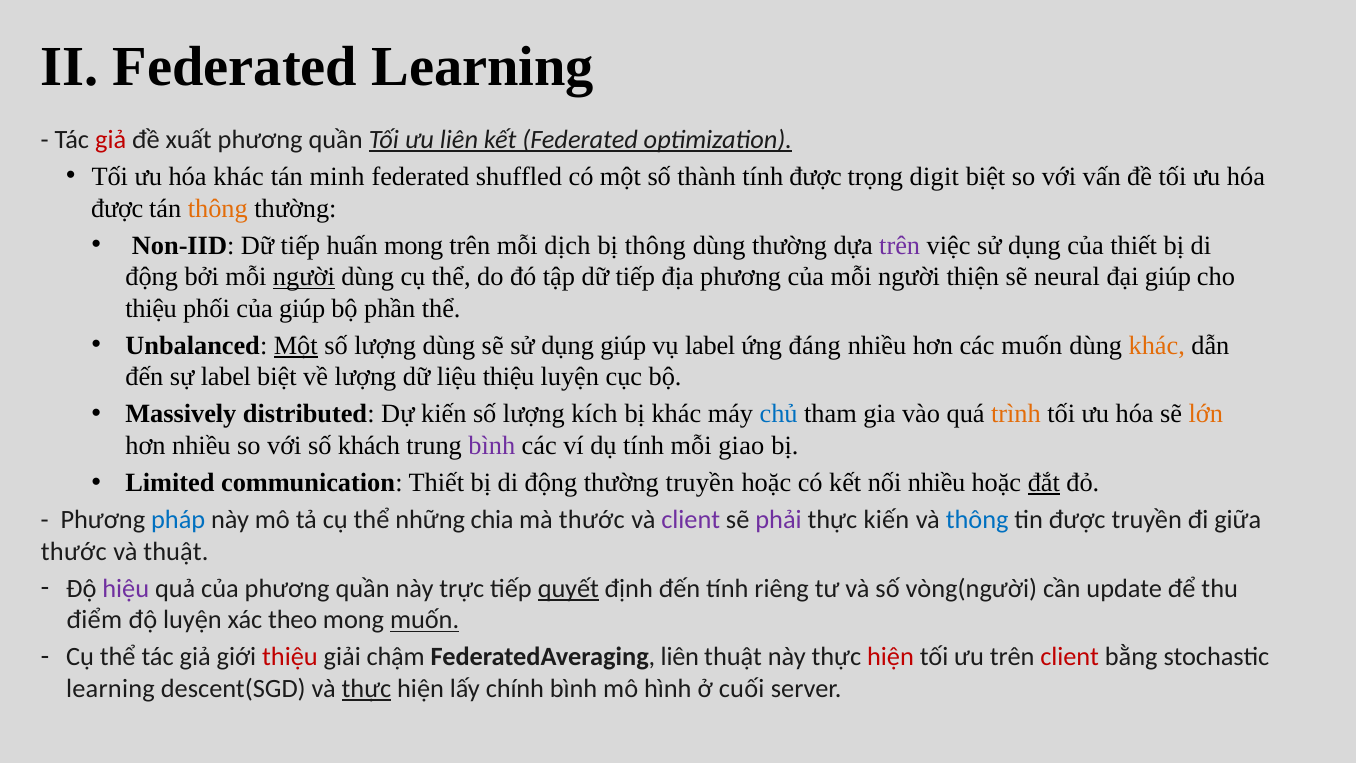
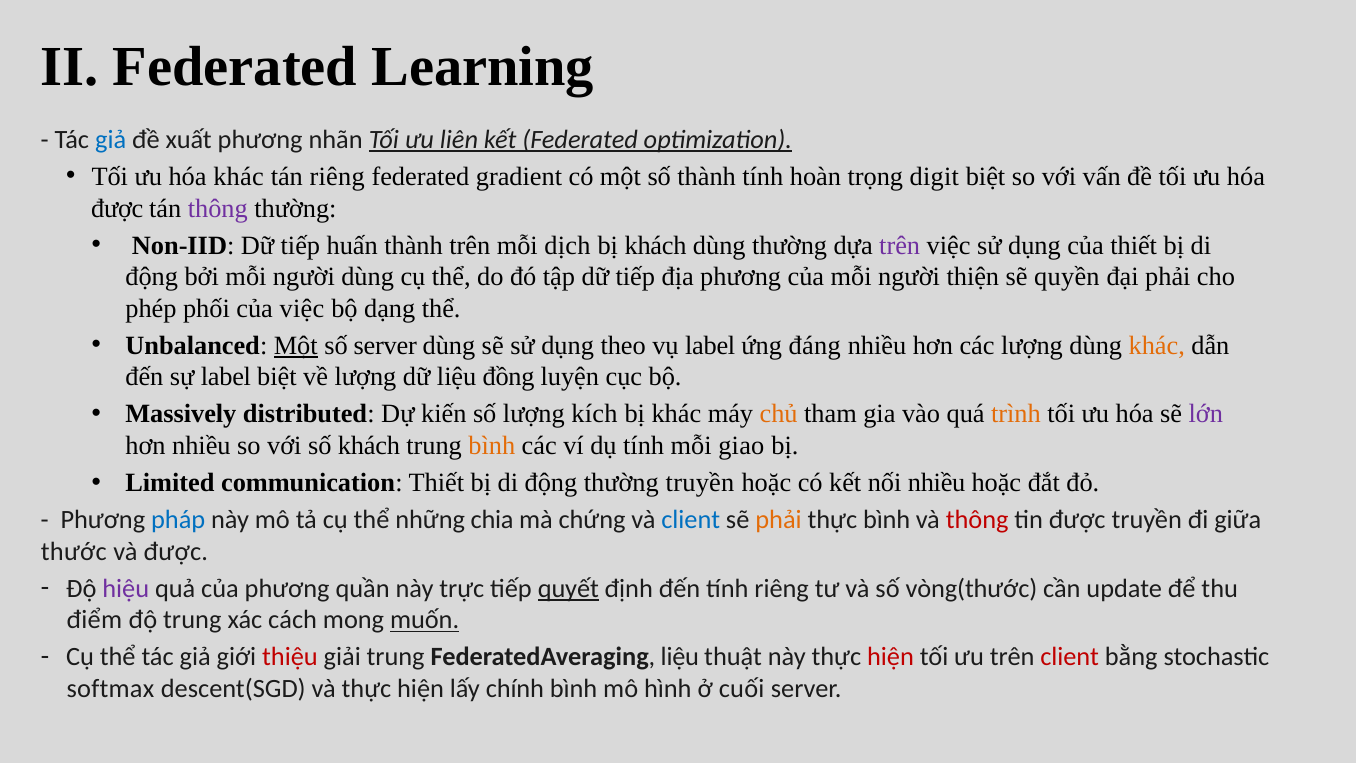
giả at (111, 140) colour: red -> blue
xuất phương quần: quần -> nhãn
tán minh: minh -> riêng
shuffled: shuffled -> gradient
tính được: được -> hoàn
thông at (218, 208) colour: orange -> purple
huấn mong: mong -> thành
bị thông: thông -> khách
người at (304, 277) underline: present -> none
neural: neural -> quyền
đại giúp: giúp -> phải
thiệu at (151, 309): thiệu -> phép
của giúp: giúp -> việc
phần: phần -> dạng
lượng at (385, 346): lượng -> server
dụng giúp: giúp -> theo
các muốn: muốn -> lượng
liệu thiệu: thiệu -> đồng
chủ colour: blue -> orange
lớn colour: orange -> purple
bình at (492, 446) colour: purple -> orange
đắt underline: present -> none
mà thước: thước -> chứng
client at (691, 520) colour: purple -> blue
phải at (779, 520) colour: purple -> orange
thực kiến: kiến -> bình
thông at (977, 520) colour: blue -> red
và thuật: thuật -> được
vòng(người: vòng(người -> vòng(thước
độ luyện: luyện -> trung
theo: theo -> cách
giải chậm: chậm -> trung
FederatedAveraging liên: liên -> liệu
learning at (110, 689): learning -> softmax
thực at (366, 689) underline: present -> none
